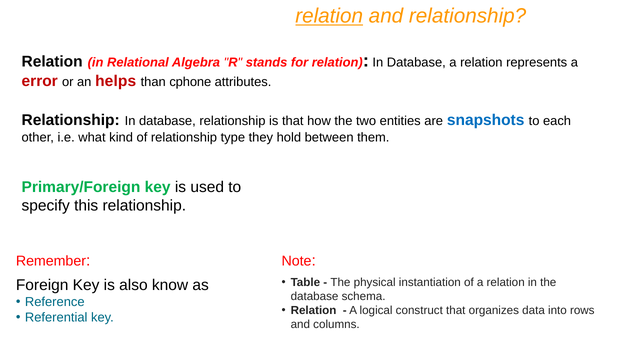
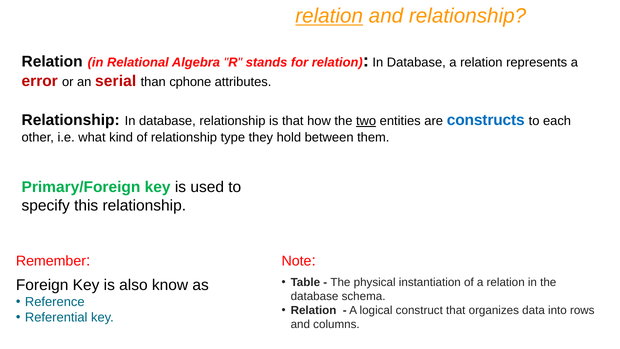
helps: helps -> serial
two underline: none -> present
snapshots: snapshots -> constructs
